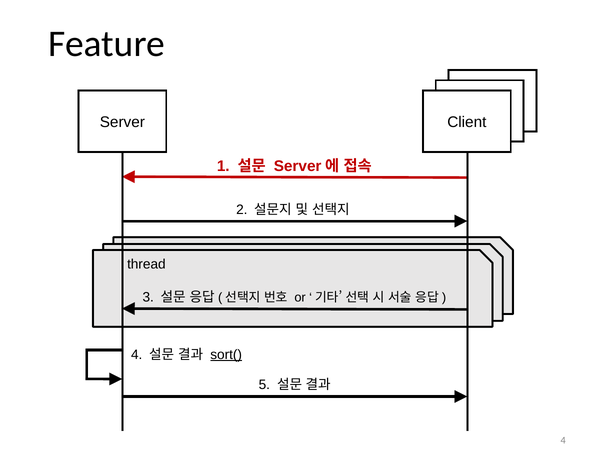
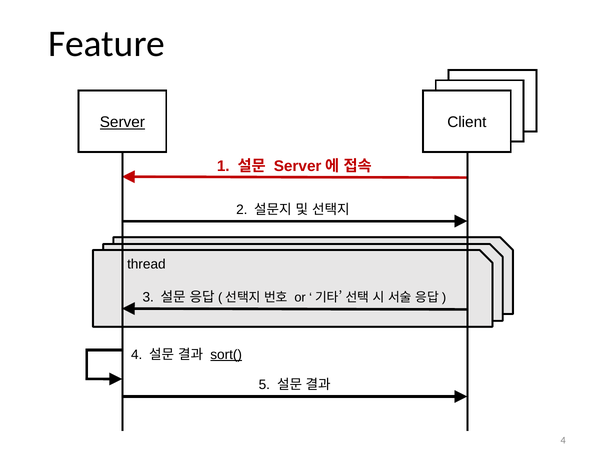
Server underline: none -> present
